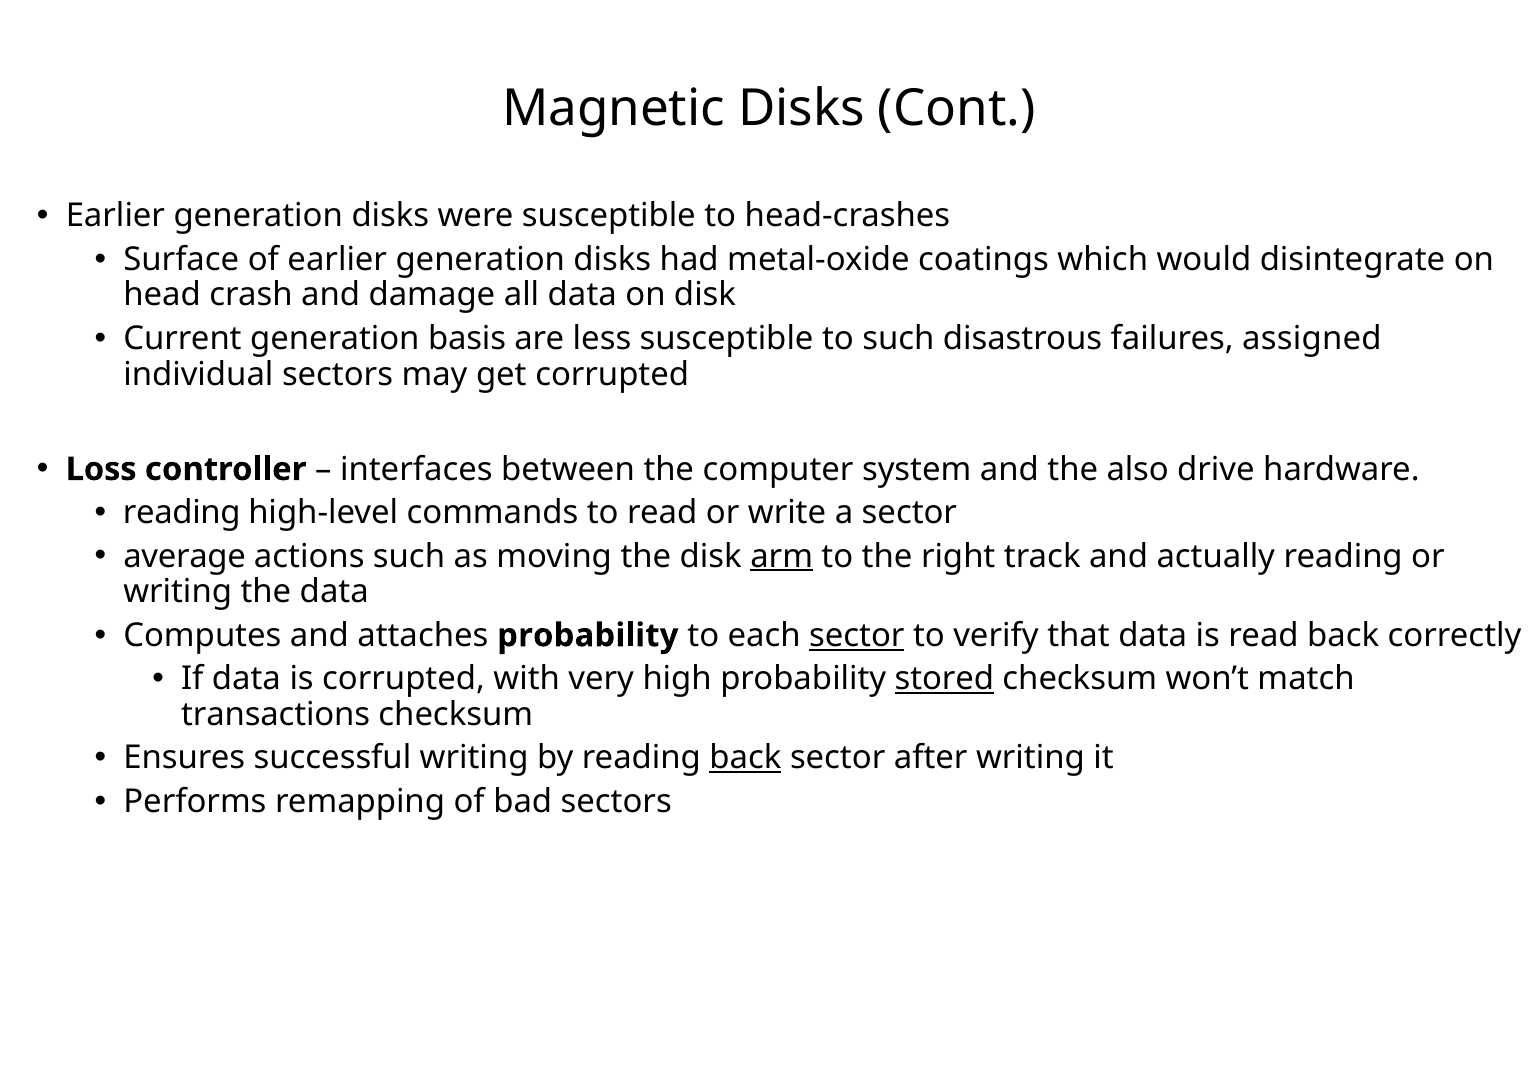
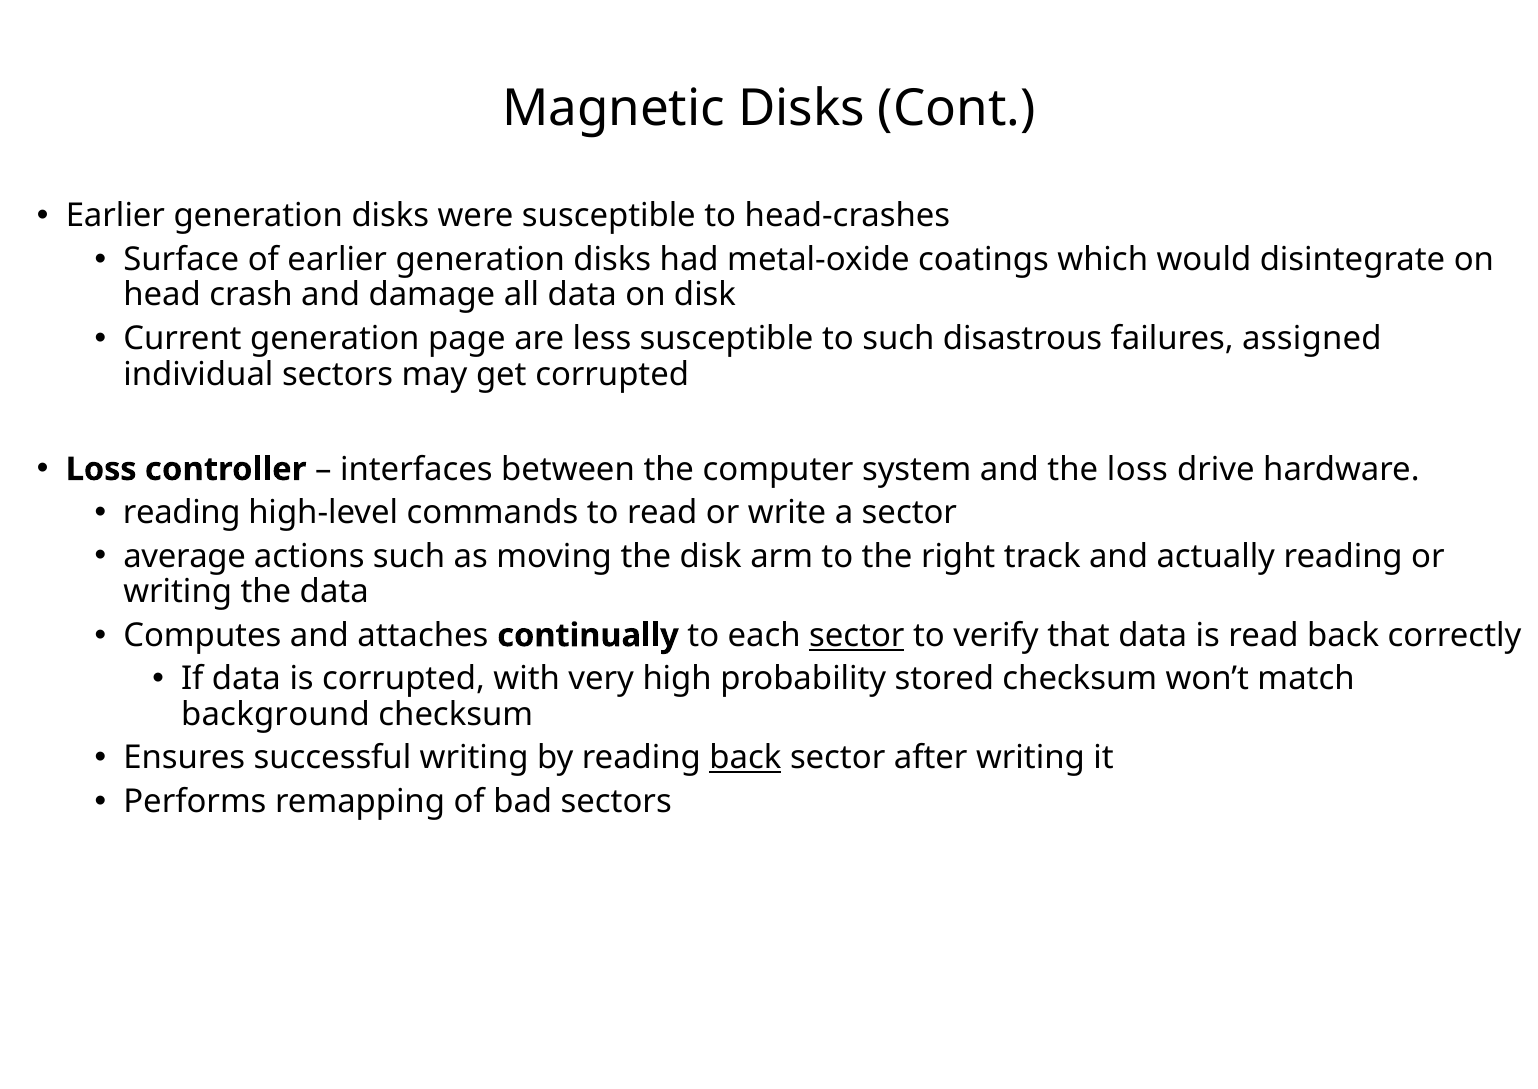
basis: basis -> page
the also: also -> loss
arm underline: present -> none
attaches probability: probability -> continually
stored underline: present -> none
transactions: transactions -> background
